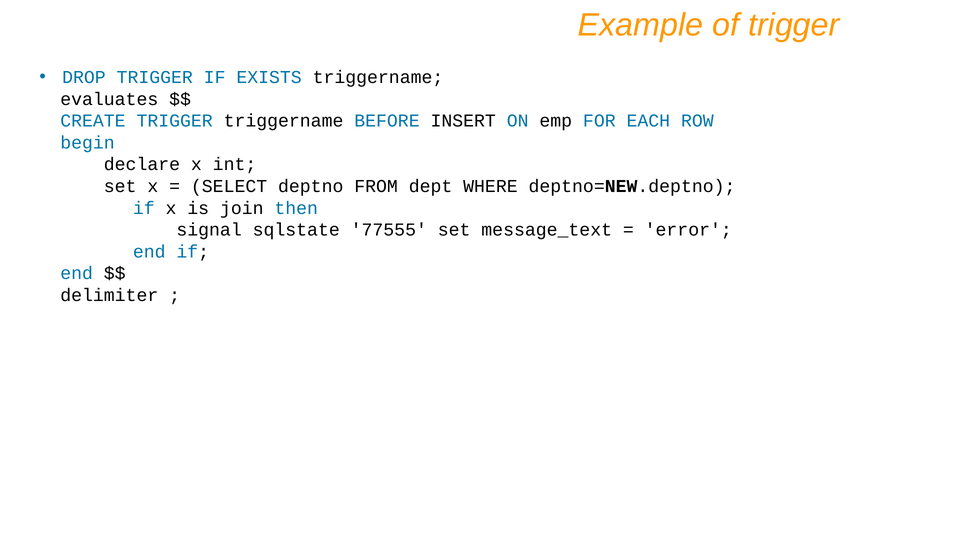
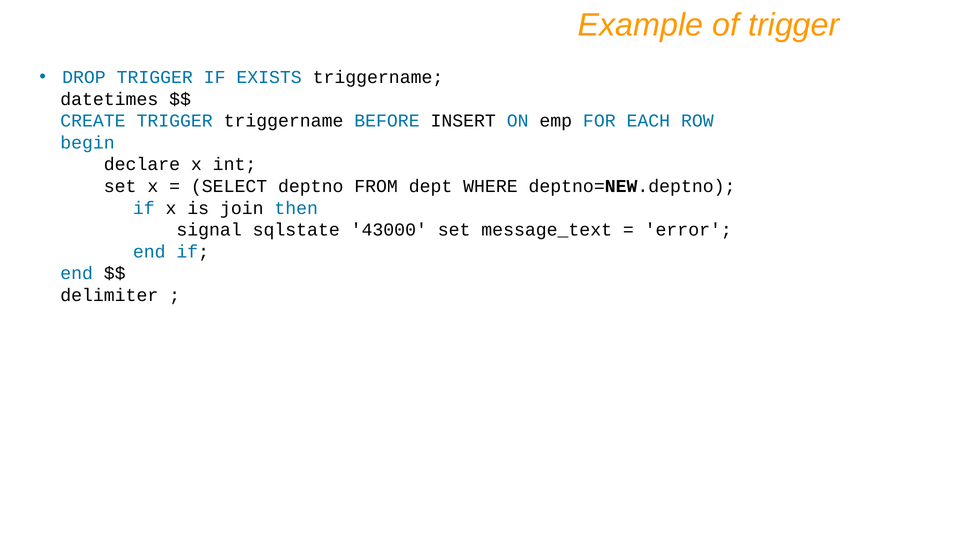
evaluates: evaluates -> datetimes
77555: 77555 -> 43000
